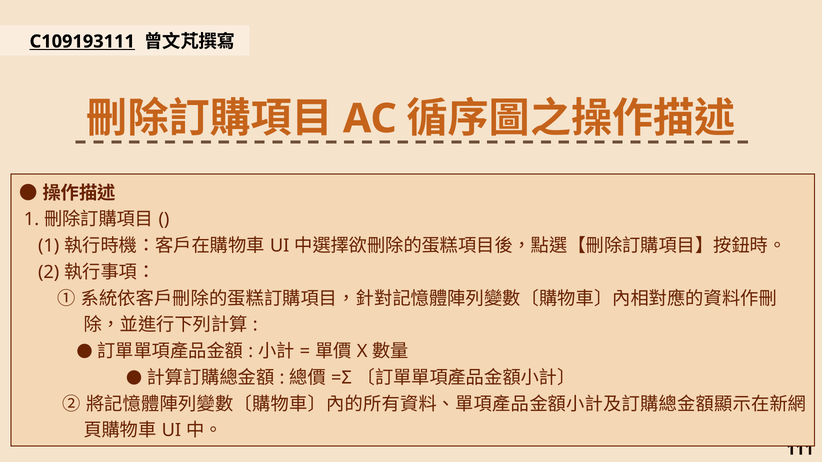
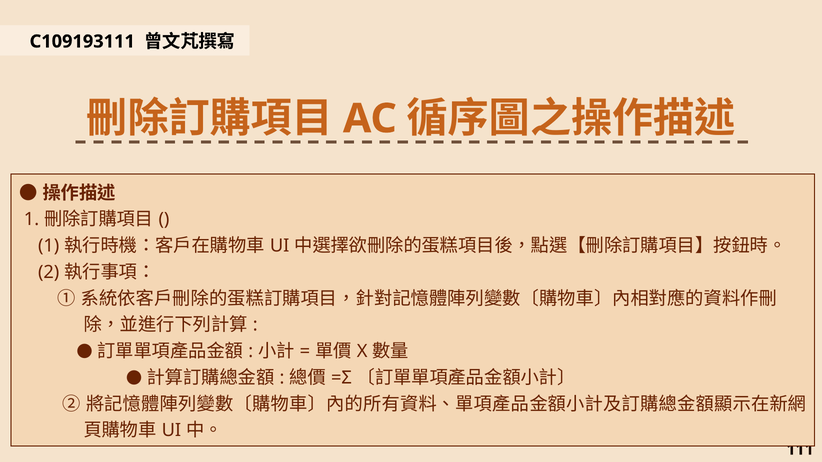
C109193111 underline: present -> none
